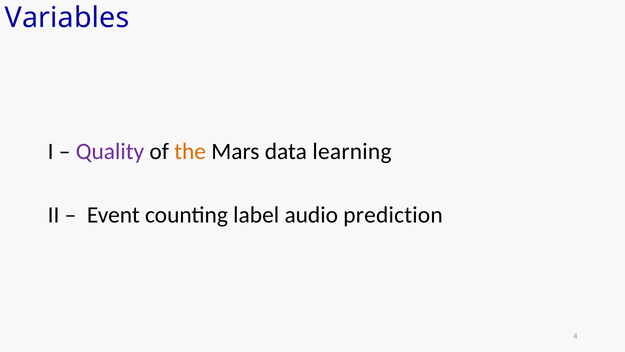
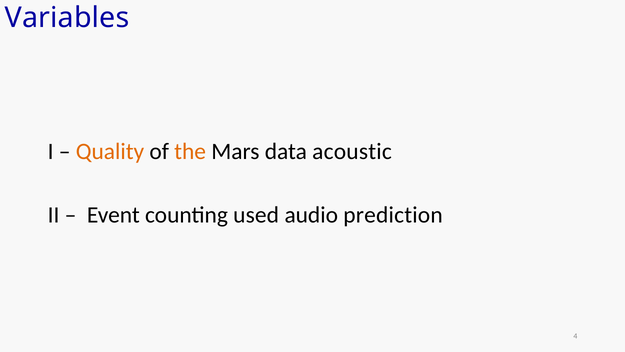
Quality colour: purple -> orange
learning: learning -> acoustic
label: label -> used
